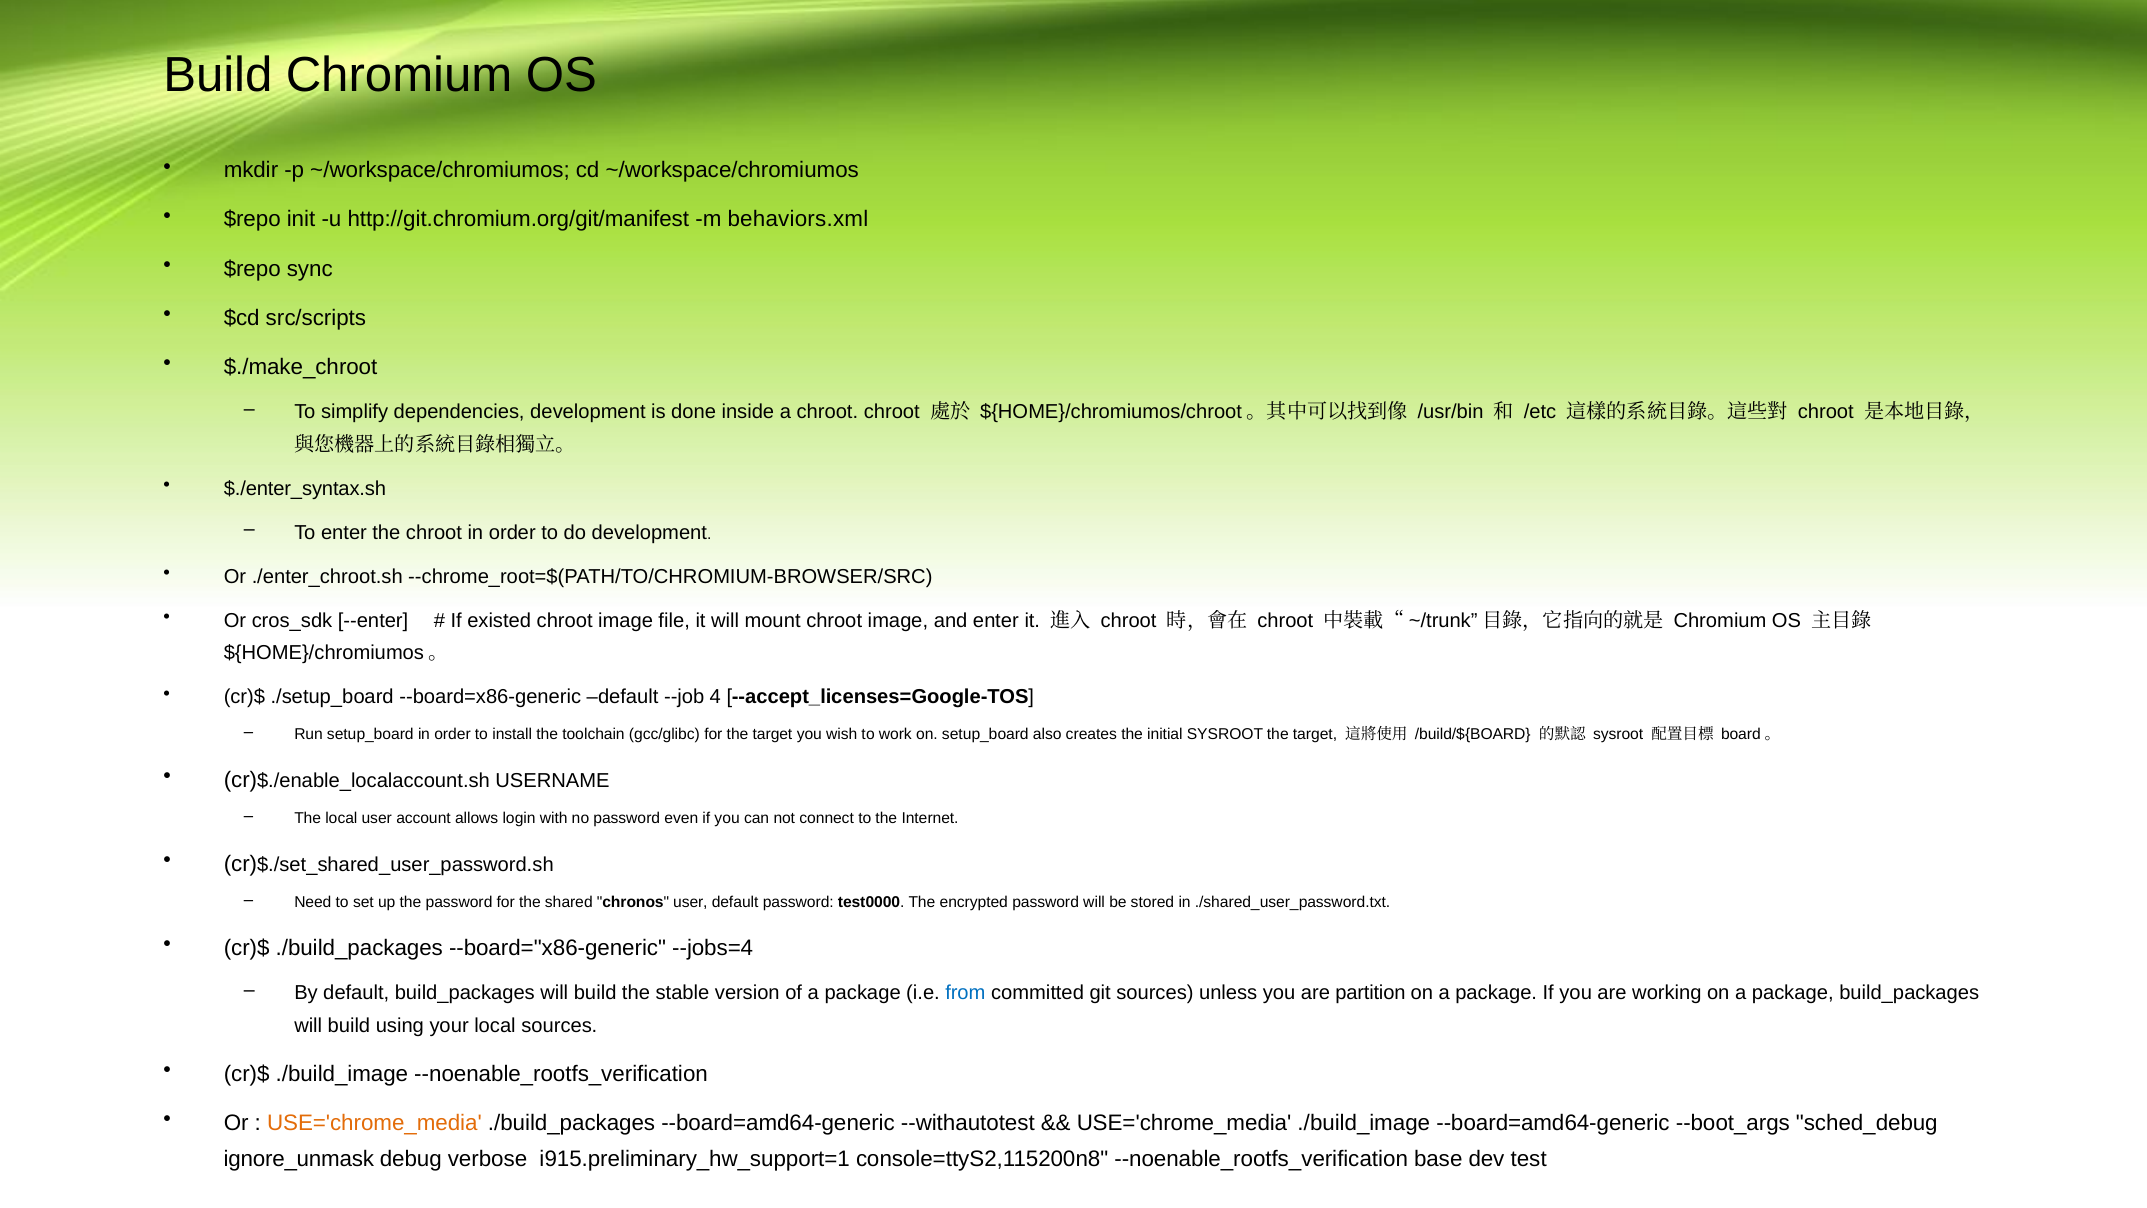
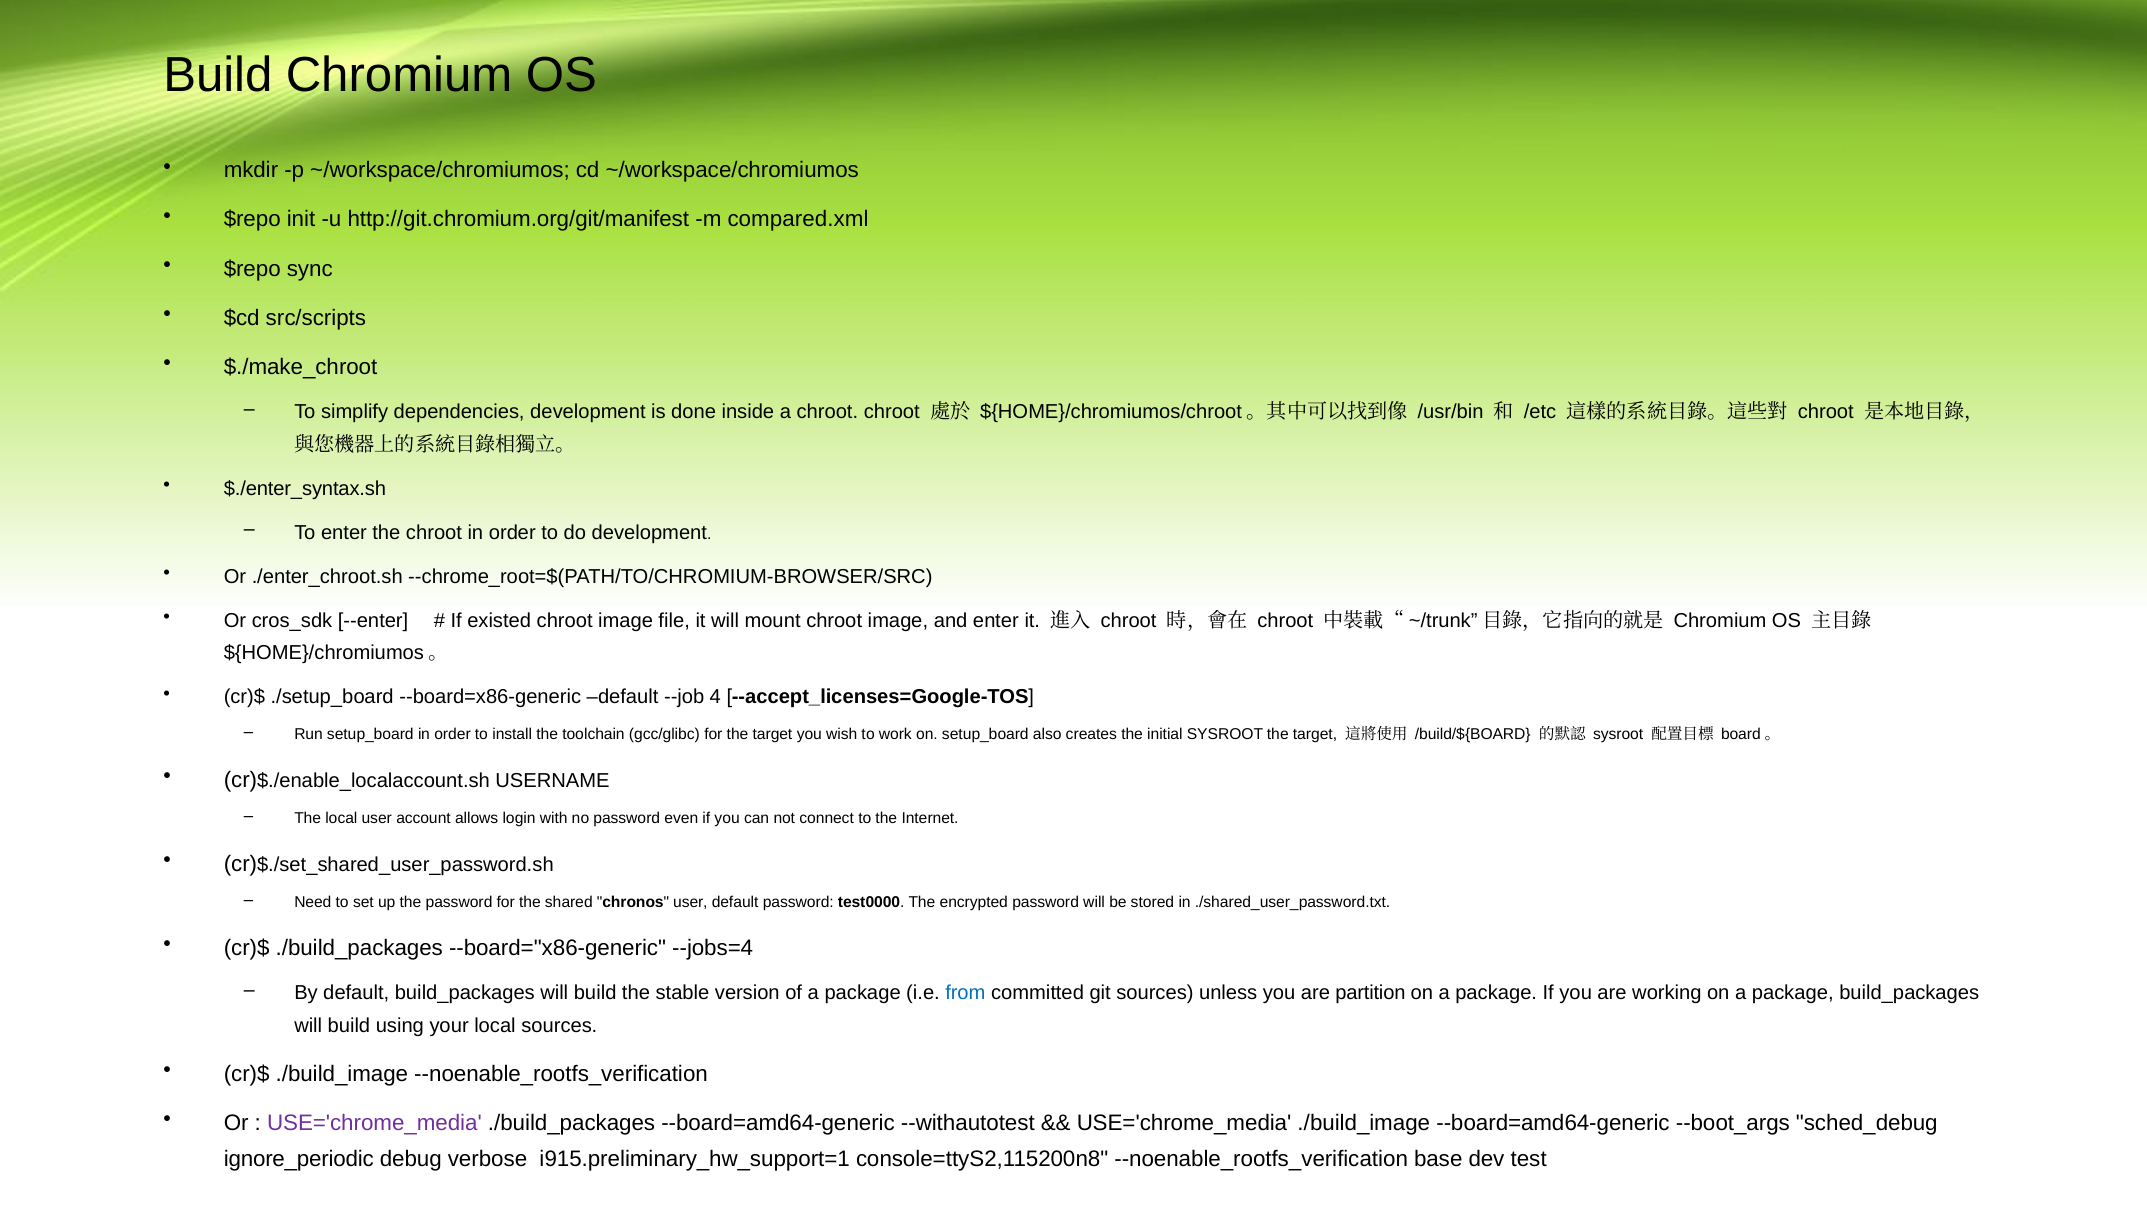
behaviors.xml: behaviors.xml -> compared.xml
USE='chrome_media at (374, 1123) colour: orange -> purple
ignore_unmask: ignore_unmask -> ignore_periodic
